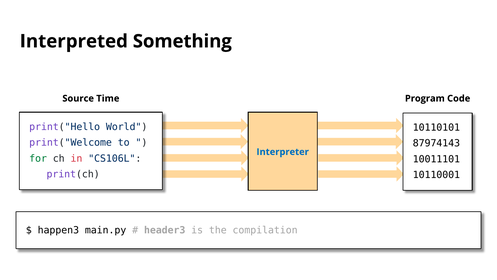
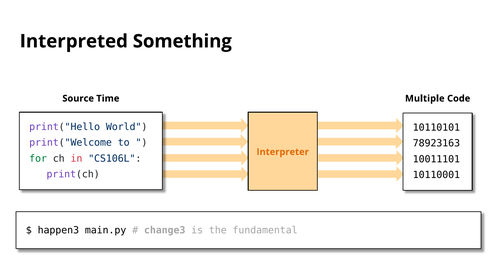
Program: Program -> Multiple
87974143: 87974143 -> 78923163
Interpreter colour: blue -> orange
header3: header3 -> change3
compilation: compilation -> fundamental
